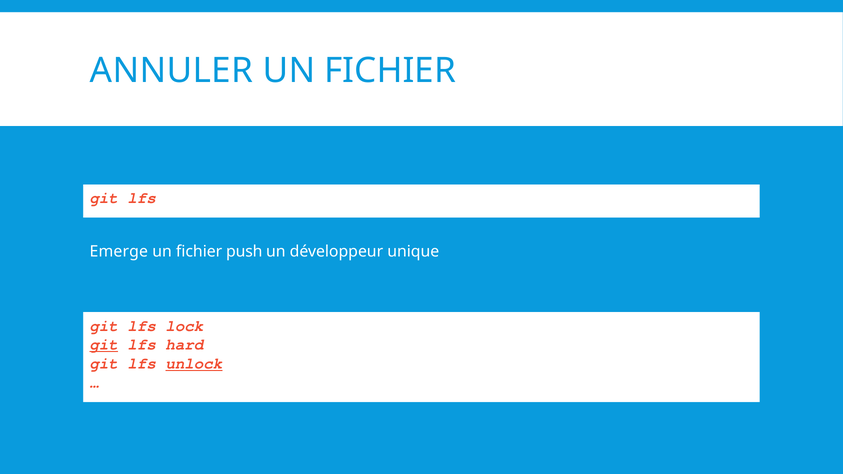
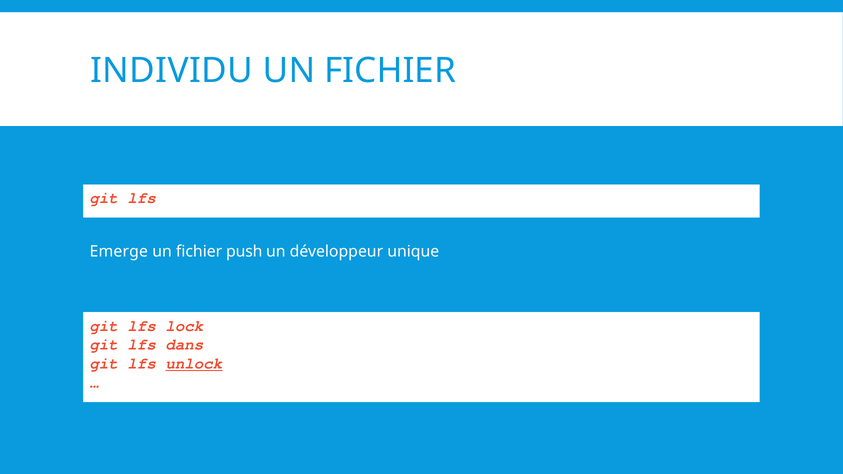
ANNULER: ANNULER -> INDIVIDU
git at (104, 345) underline: present -> none
hard: hard -> dans
